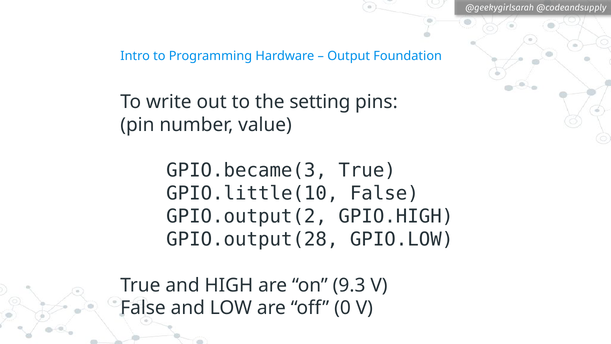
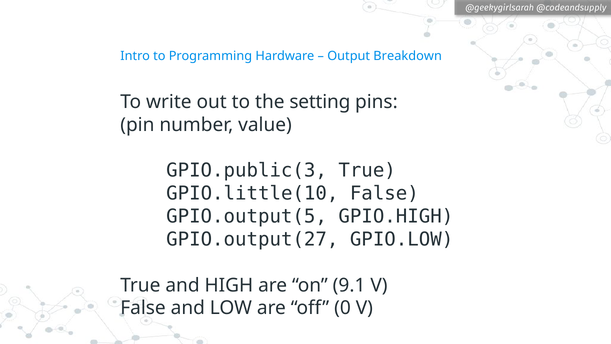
Foundation: Foundation -> Breakdown
GPIO.became(3: GPIO.became(3 -> GPIO.public(3
GPIO.output(2: GPIO.output(2 -> GPIO.output(5
GPIO.output(28: GPIO.output(28 -> GPIO.output(27
9.3: 9.3 -> 9.1
